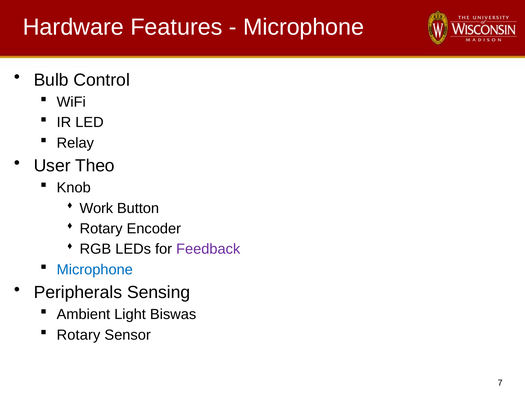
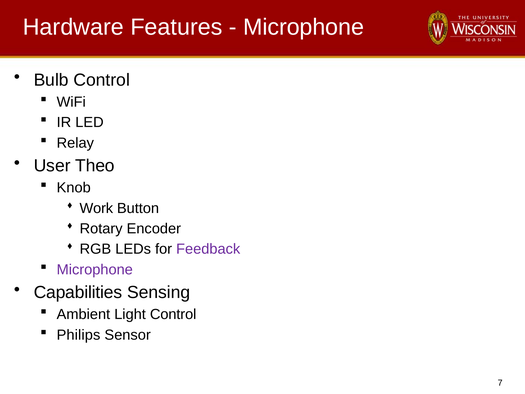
Microphone at (95, 269) colour: blue -> purple
Peripherals: Peripherals -> Capabilities
Light Biswas: Biswas -> Control
Rotary at (78, 335): Rotary -> Philips
